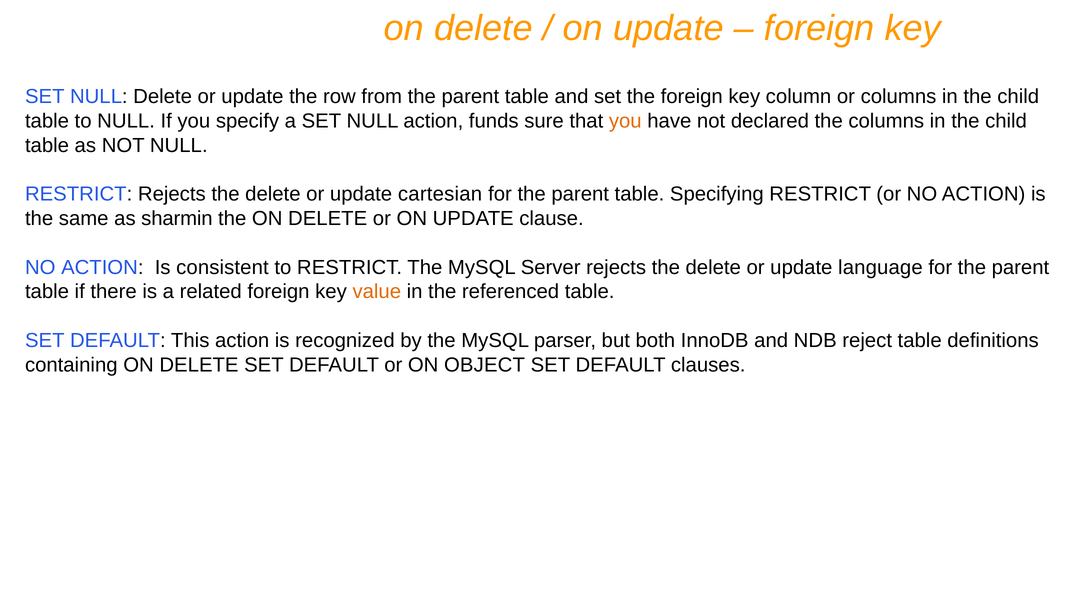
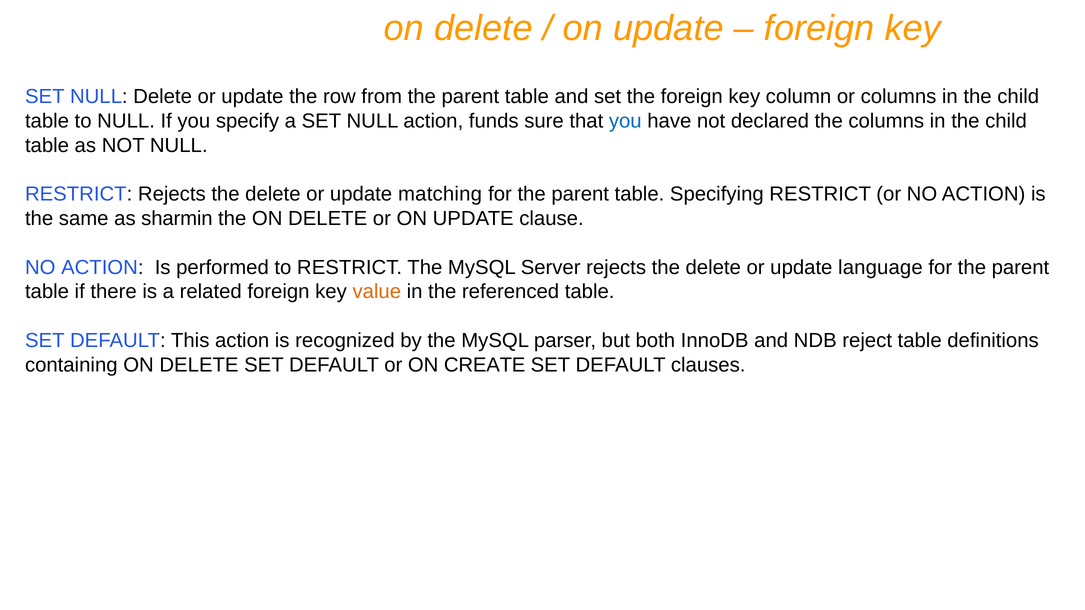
you at (625, 121) colour: orange -> blue
cartesian: cartesian -> matching
consistent: consistent -> performed
OBJECT: OBJECT -> CREATE
